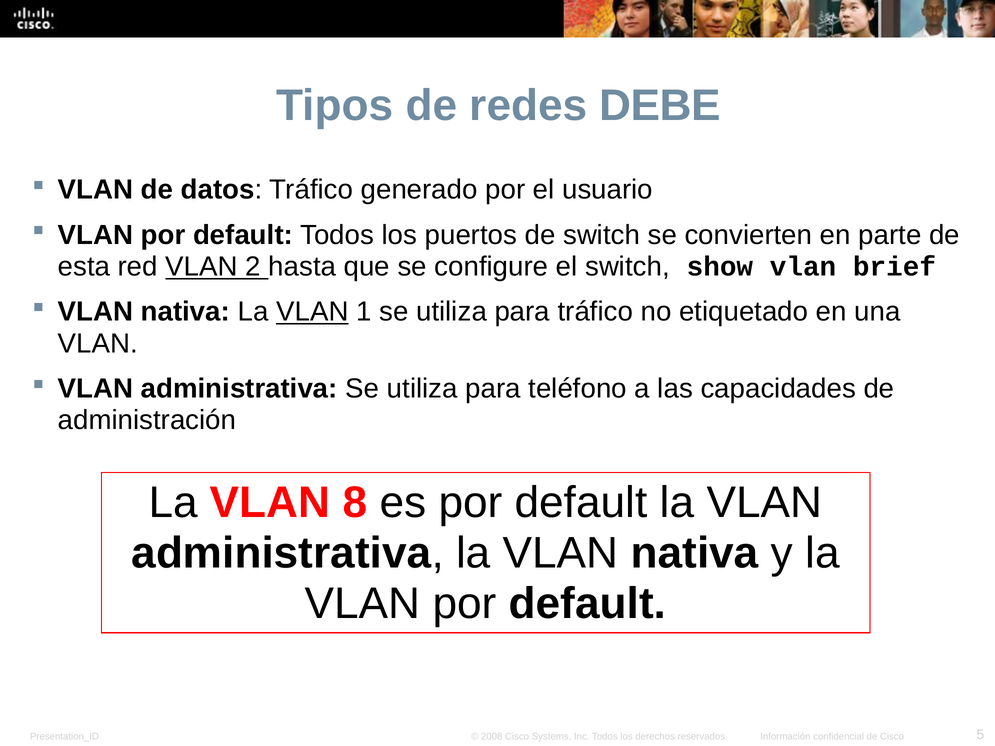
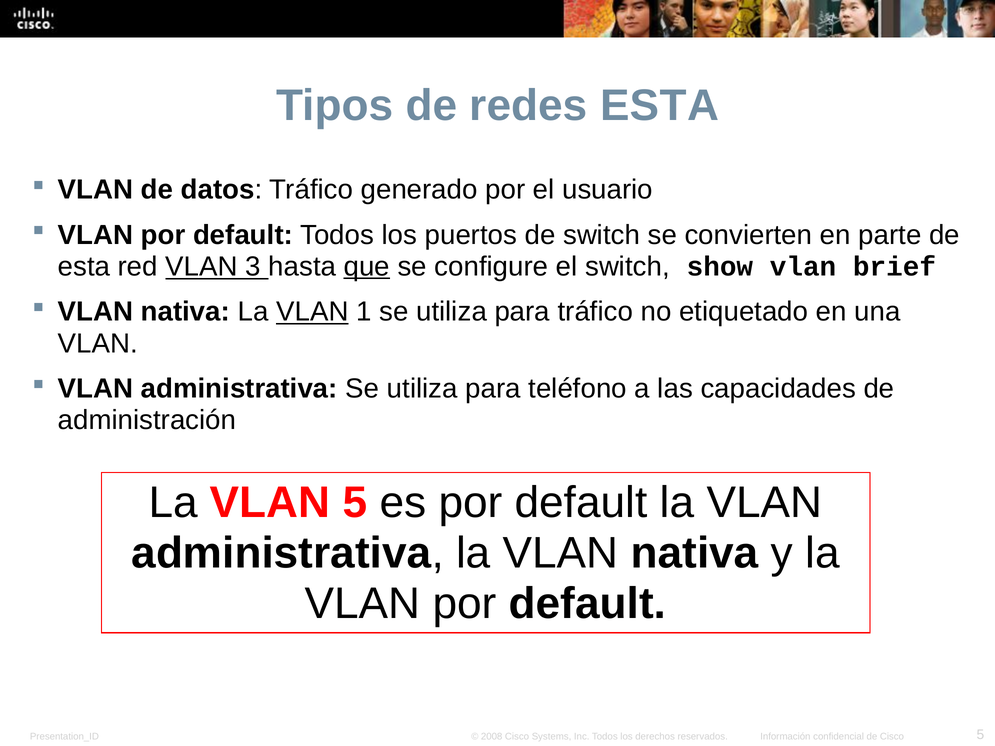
redes DEBE: DEBE -> ESTA
2: 2 -> 3
que underline: none -> present
VLAN 8: 8 -> 5
